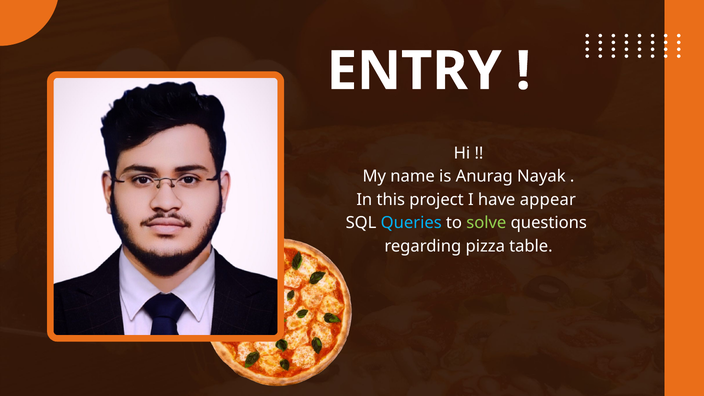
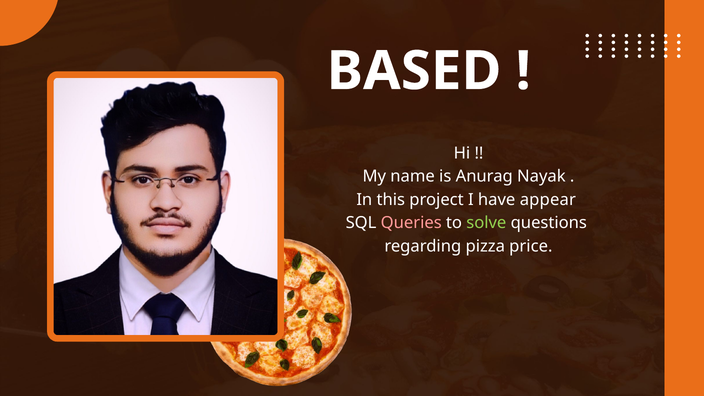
ENTRY: ENTRY -> BASED
Queries colour: light blue -> pink
table: table -> price
